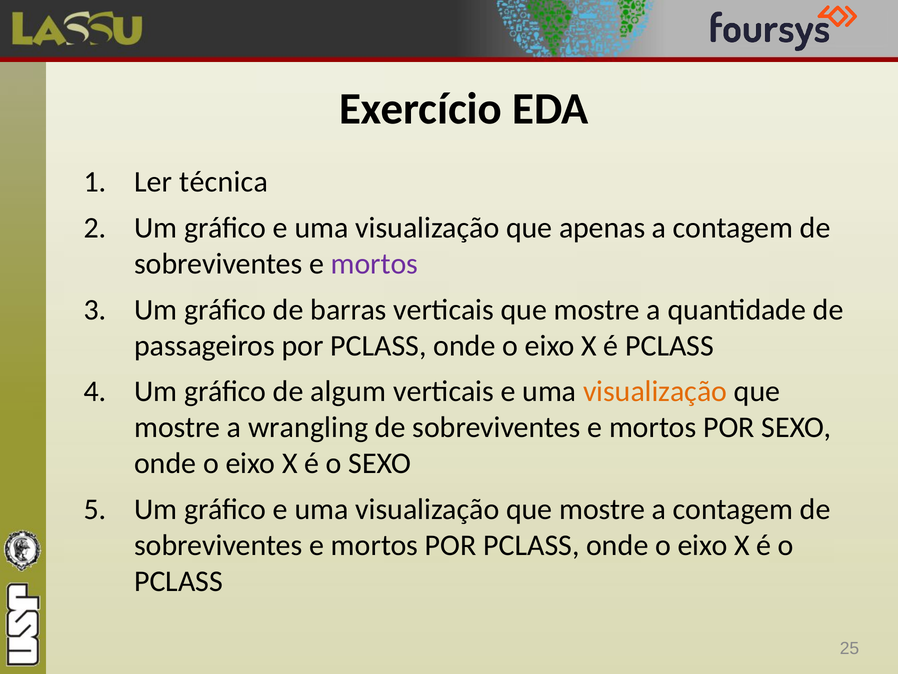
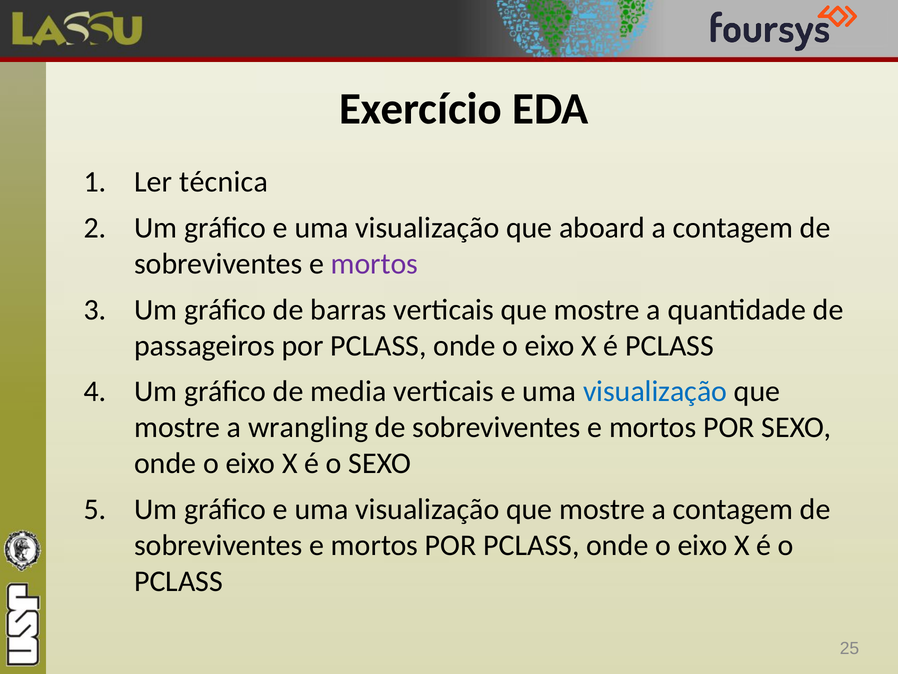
apenas: apenas -> aboard
algum: algum -> media
visualização at (655, 391) colour: orange -> blue
